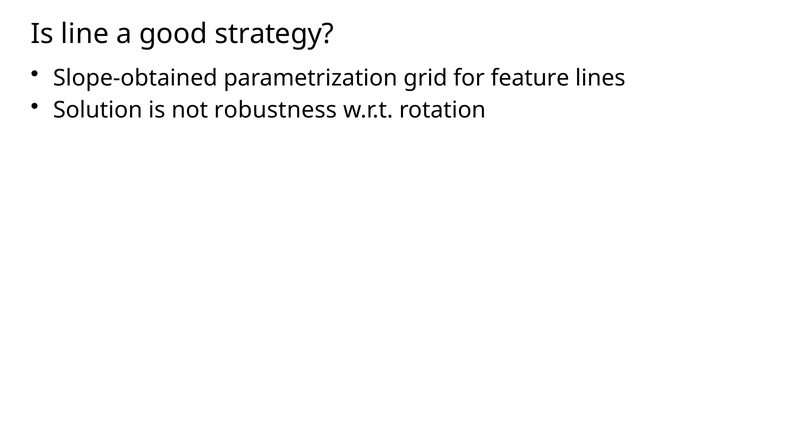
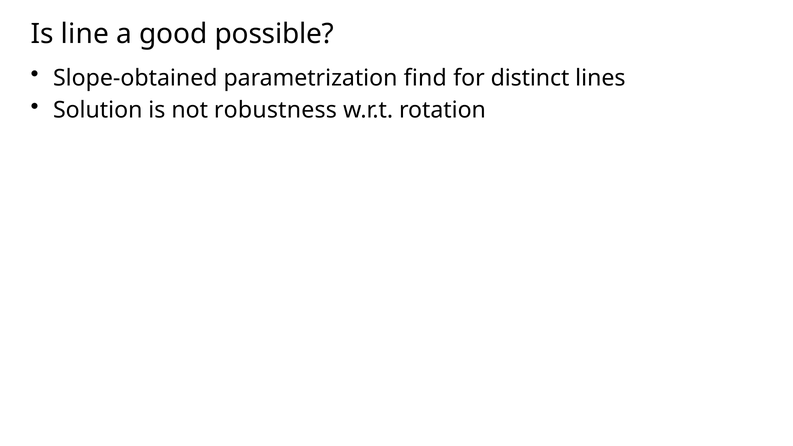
strategy: strategy -> possible
grid: grid -> find
feature: feature -> distinct
